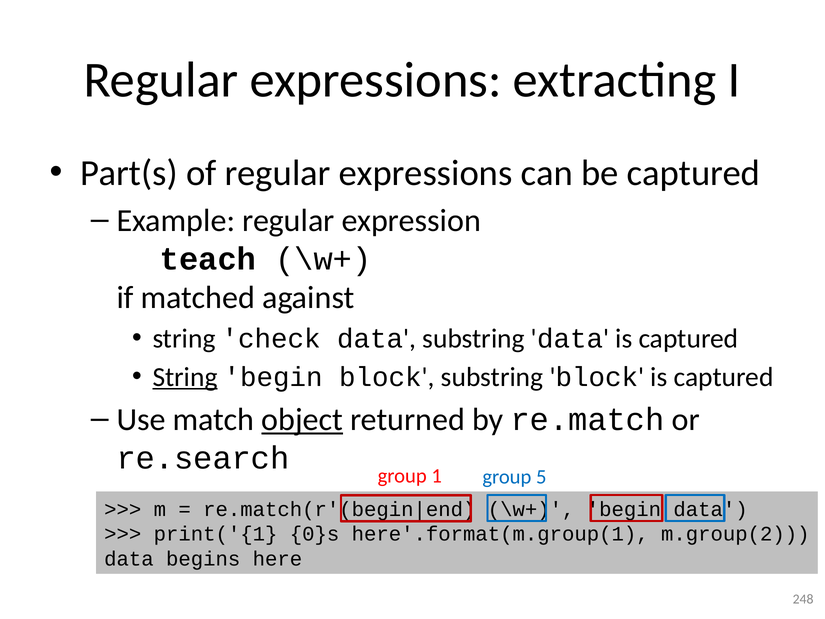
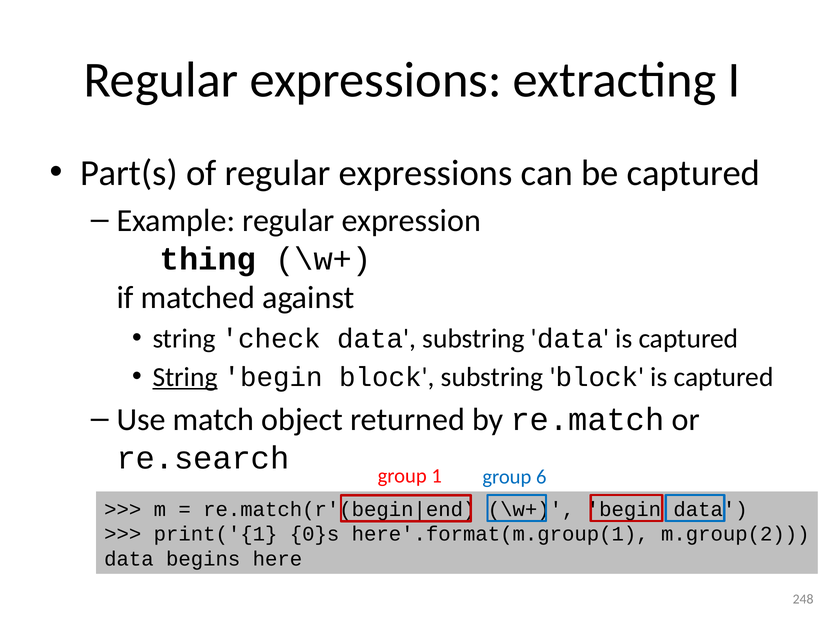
teach: teach -> thing
object underline: present -> none
5: 5 -> 6
